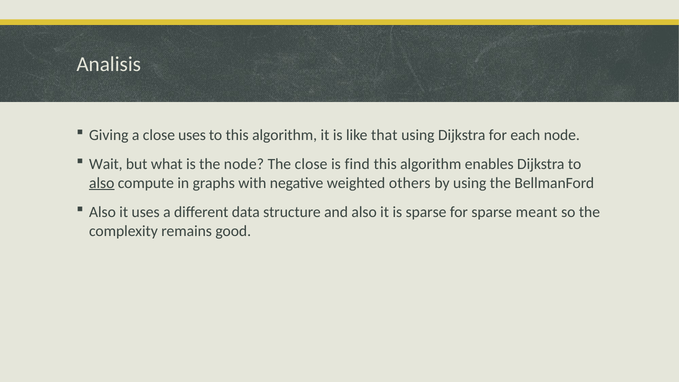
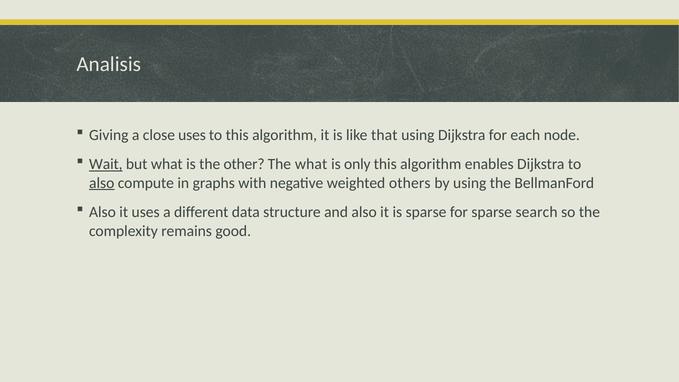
Wait underline: none -> present
the node: node -> other
The close: close -> what
find: find -> only
meant: meant -> search
